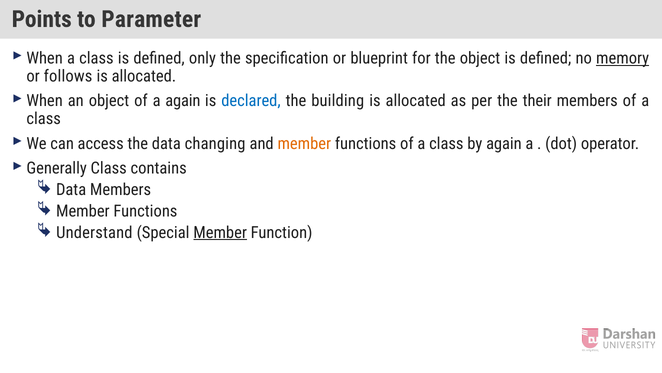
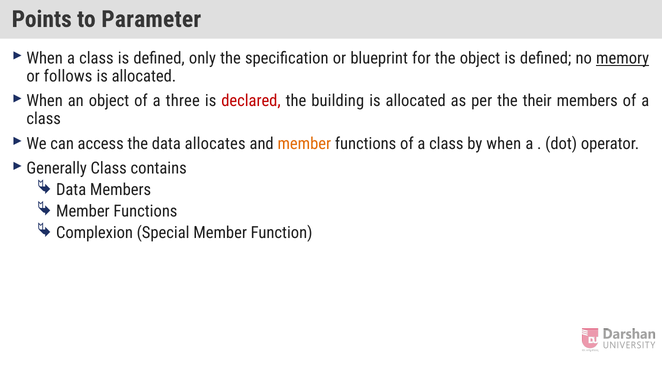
a again: again -> three
declared colour: blue -> red
changing: changing -> allocates
by again: again -> when
Understand: Understand -> Complexion
Member at (220, 232) underline: present -> none
